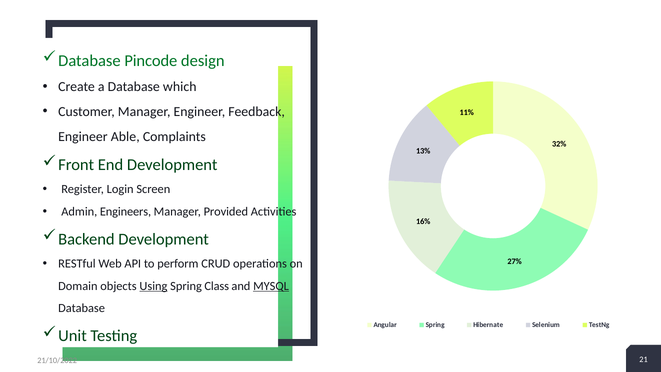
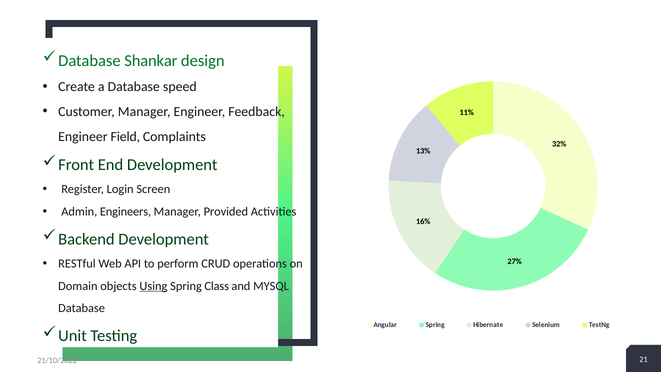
Pincode: Pincode -> Shankar
which: which -> speed
Able: Able -> Field
MYSQL underline: present -> none
